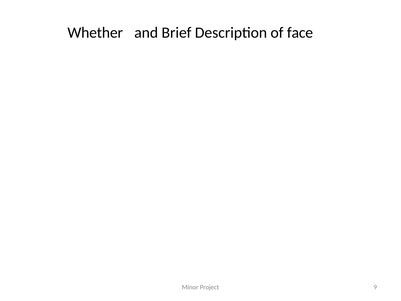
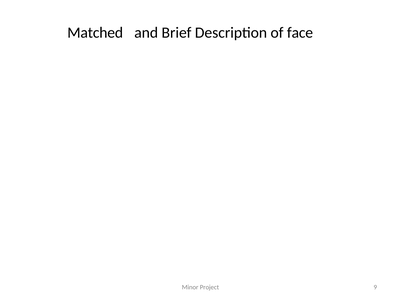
Whether: Whether -> Matched
